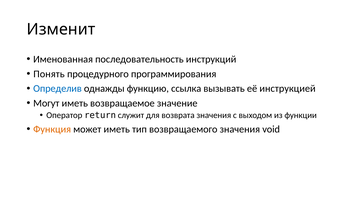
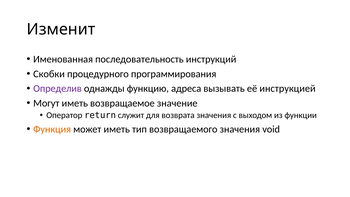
Понять: Понять -> Скобки
Определив colour: blue -> purple
ссылка: ссылка -> адреса
